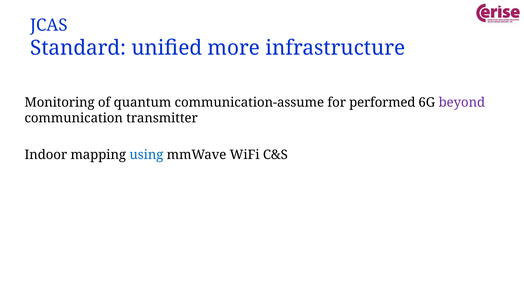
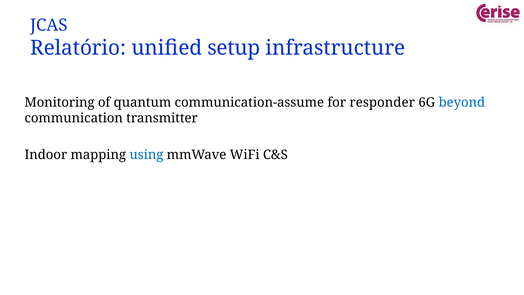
Standard: Standard -> Relatório
more: more -> setup
performed: performed -> responder
beyond colour: purple -> blue
